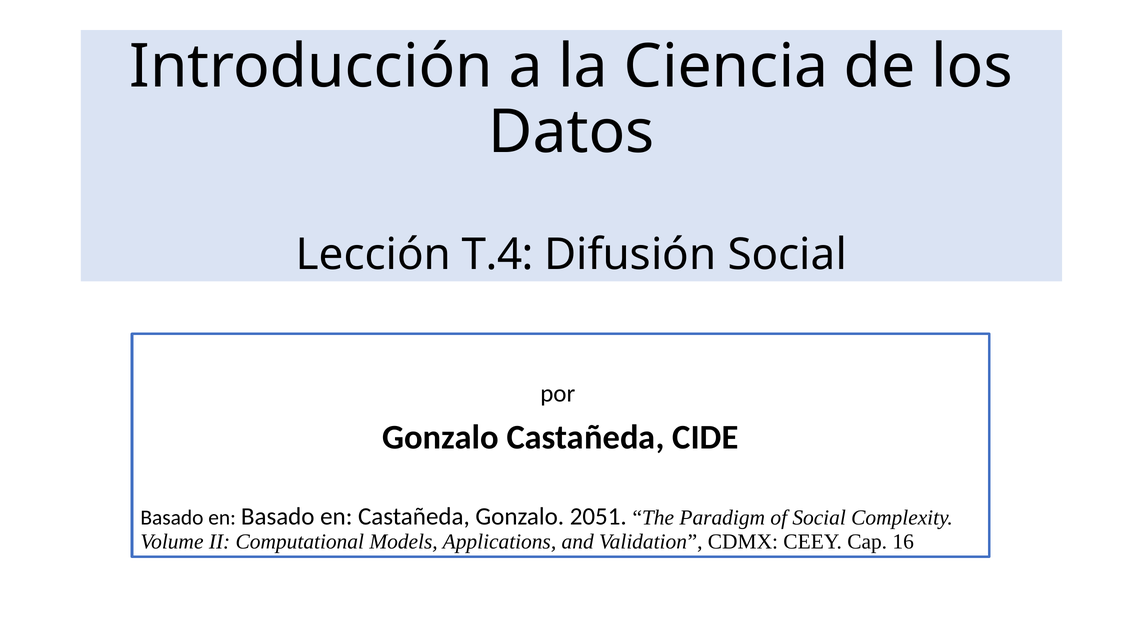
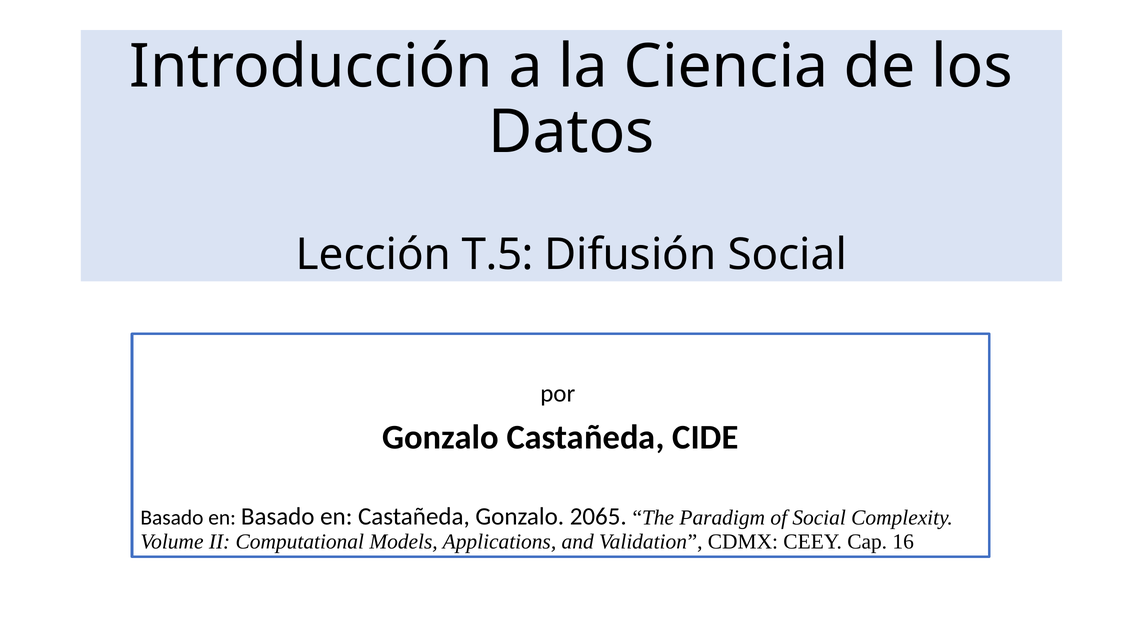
T.4: T.4 -> T.5
2051: 2051 -> 2065
